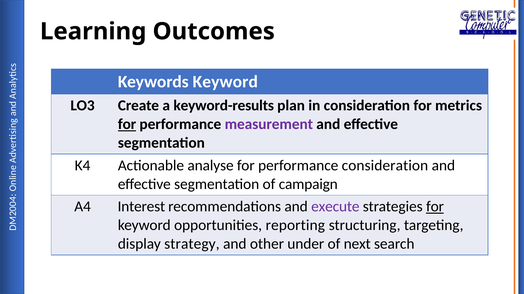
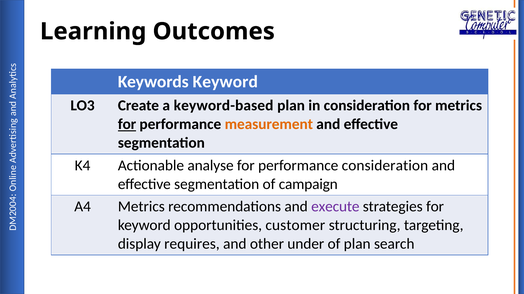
keyword-results: keyword-results -> keyword-based
measurement colour: purple -> orange
A4 Interest: Interest -> Metrics
for at (435, 207) underline: present -> none
reporting: reporting -> customer
strategy: strategy -> requires
of next: next -> plan
